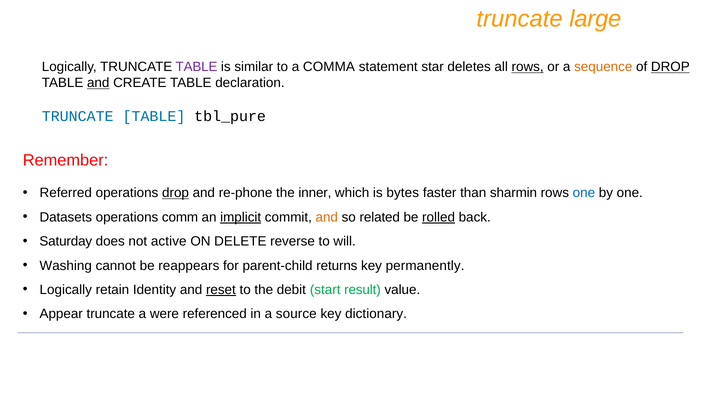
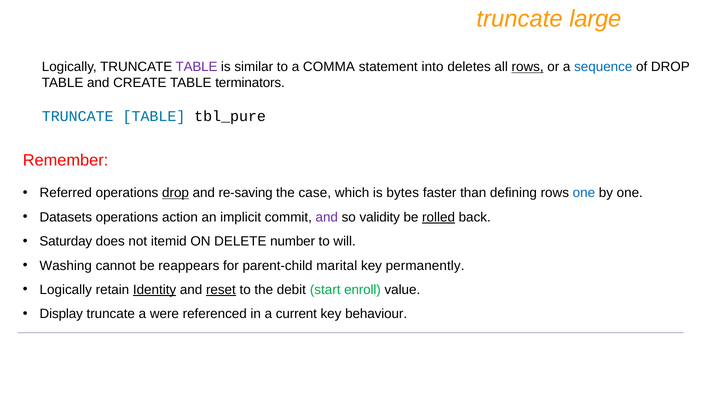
star: star -> into
sequence colour: orange -> blue
DROP at (670, 67) underline: present -> none
and at (98, 83) underline: present -> none
declaration: declaration -> terminators
re-phone: re-phone -> re-saving
inner: inner -> case
sharmin: sharmin -> defining
comm: comm -> action
implicit underline: present -> none
and at (327, 217) colour: orange -> purple
related: related -> validity
active: active -> itemid
reverse: reverse -> number
returns: returns -> marital
Identity underline: none -> present
result: result -> enroll
Appear: Appear -> Display
source: source -> current
dictionary: dictionary -> behaviour
